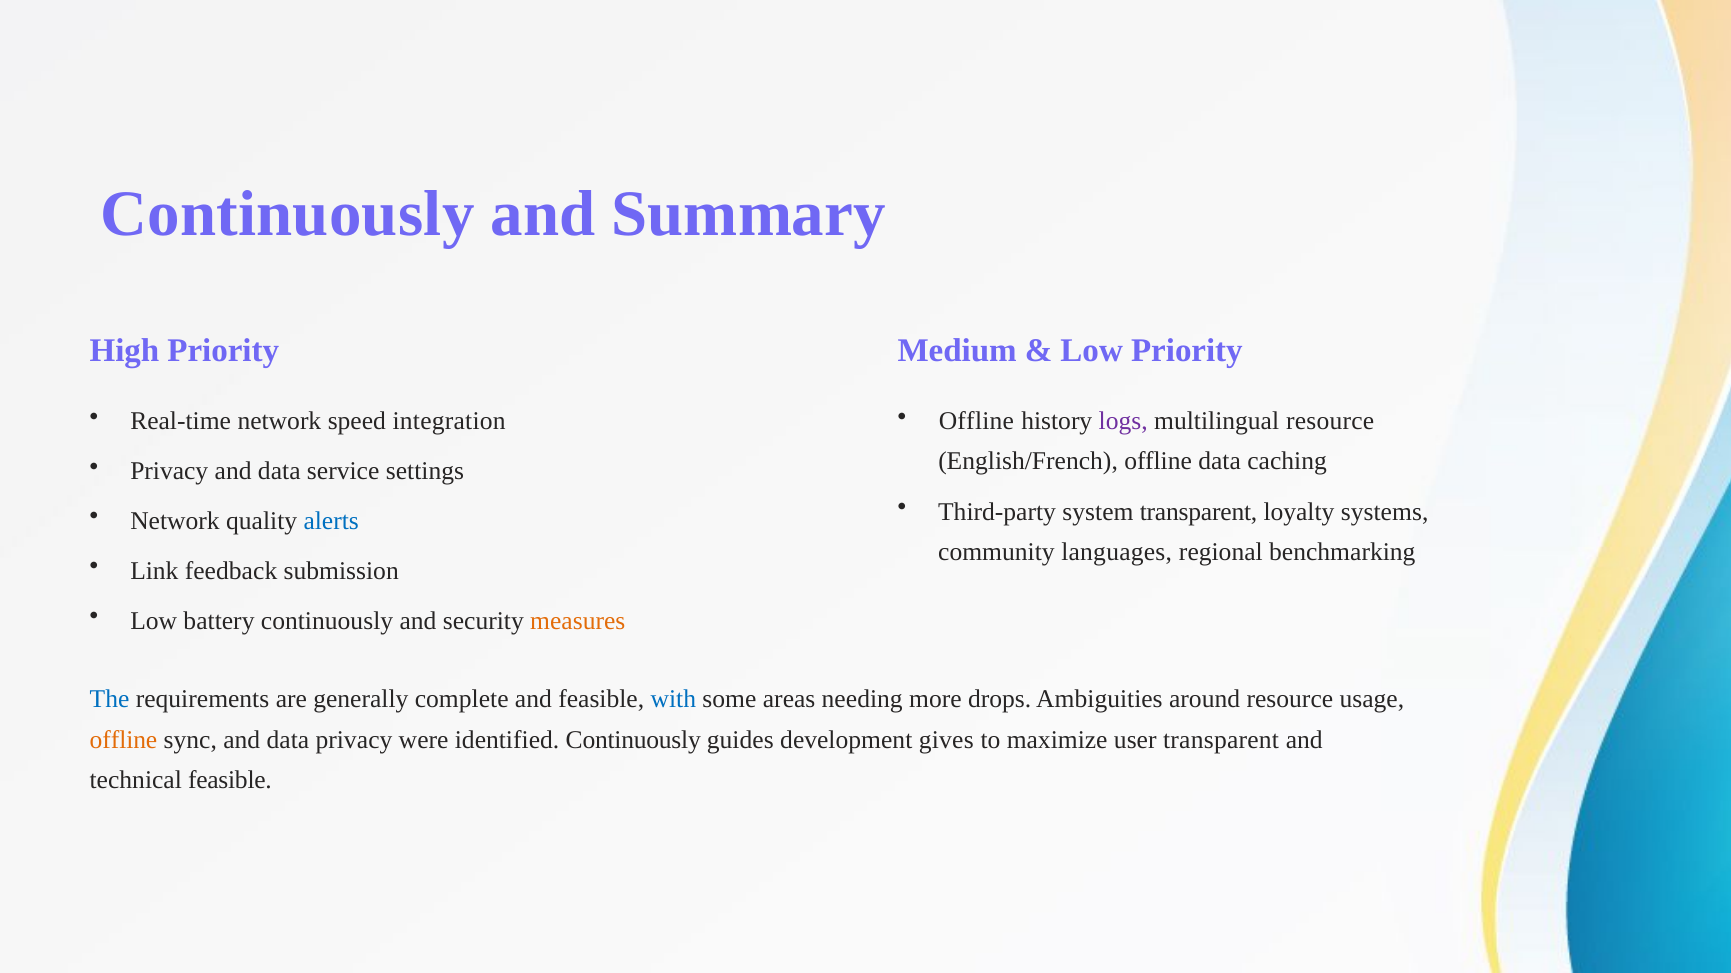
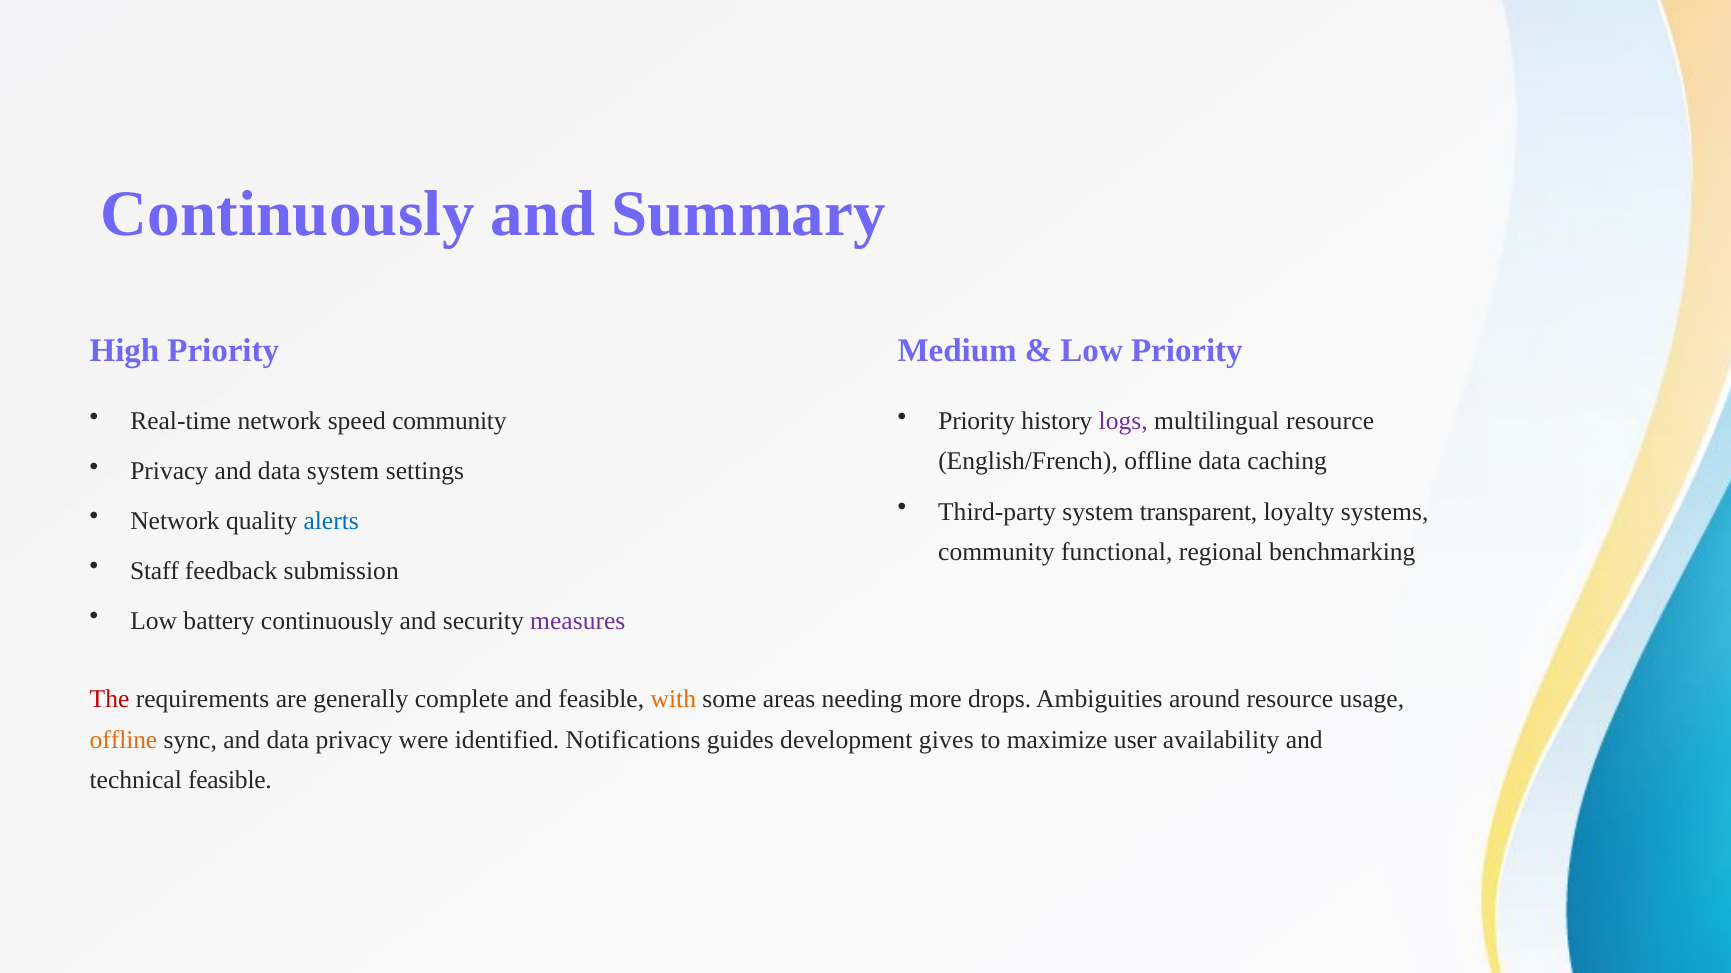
speed integration: integration -> community
Offline at (976, 421): Offline -> Priority
data service: service -> system
languages: languages -> functional
Link: Link -> Staff
measures colour: orange -> purple
The colour: blue -> red
with colour: blue -> orange
identified Continuously: Continuously -> Notifications
user transparent: transparent -> availability
